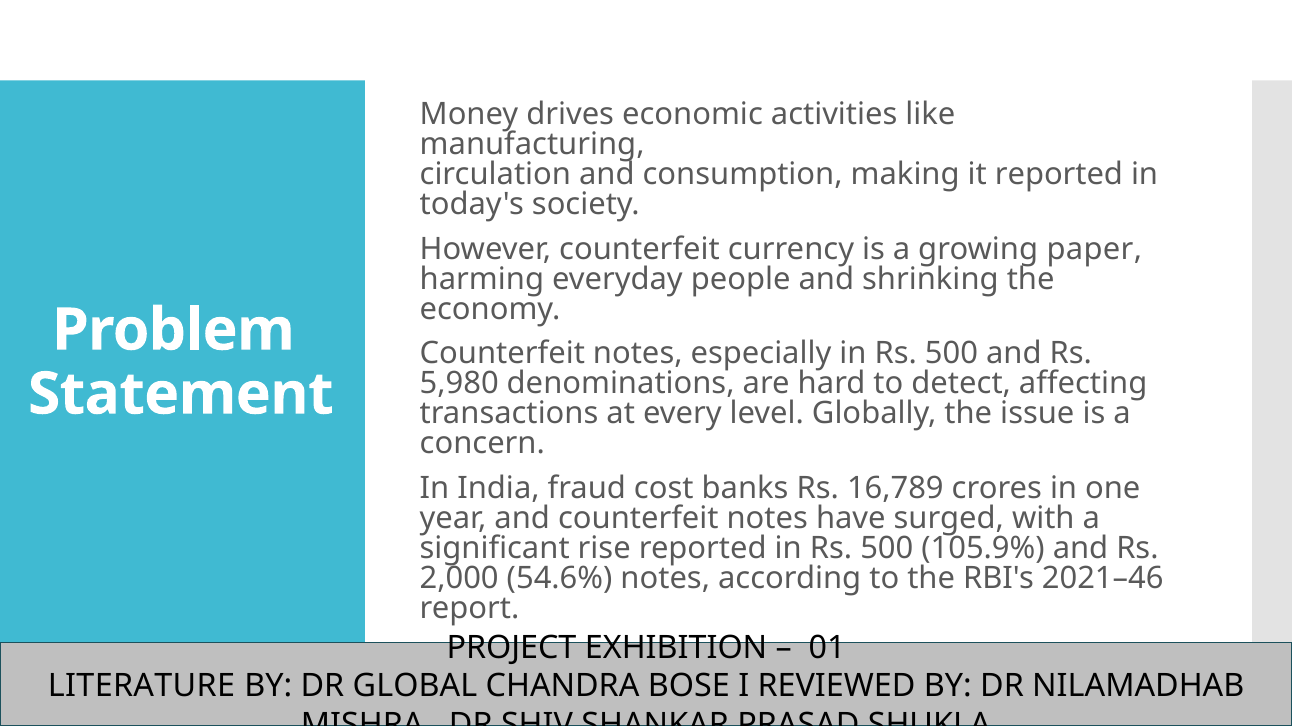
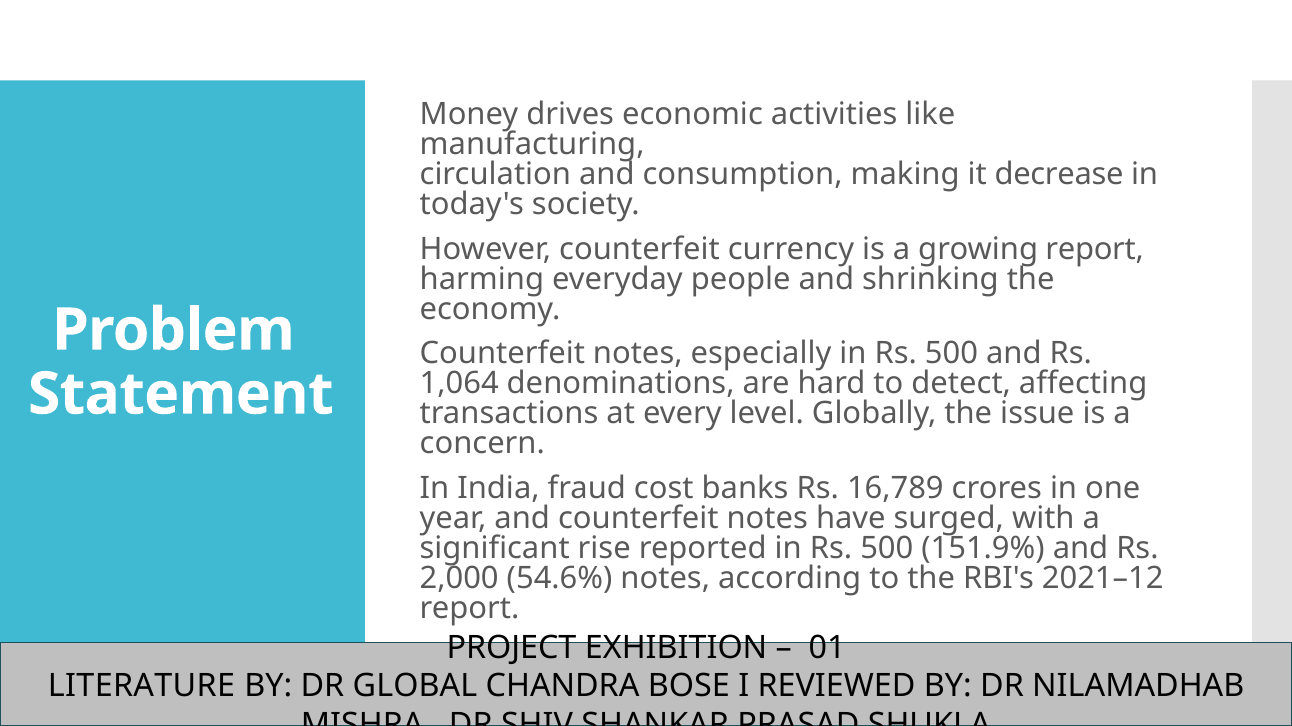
it reported: reported -> decrease
growing paper: paper -> report
5,980: 5,980 -> 1,064
105.9%: 105.9% -> 151.9%
2021–46: 2021–46 -> 2021–12
